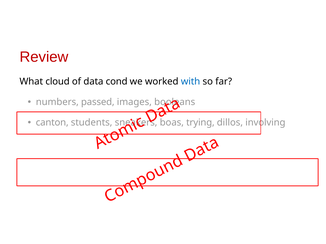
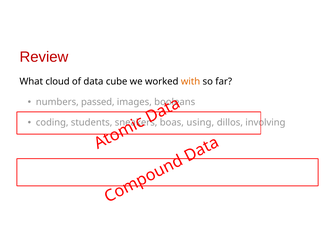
cond: cond -> cube
with colour: blue -> orange
canton: canton -> coding
trying: trying -> using
